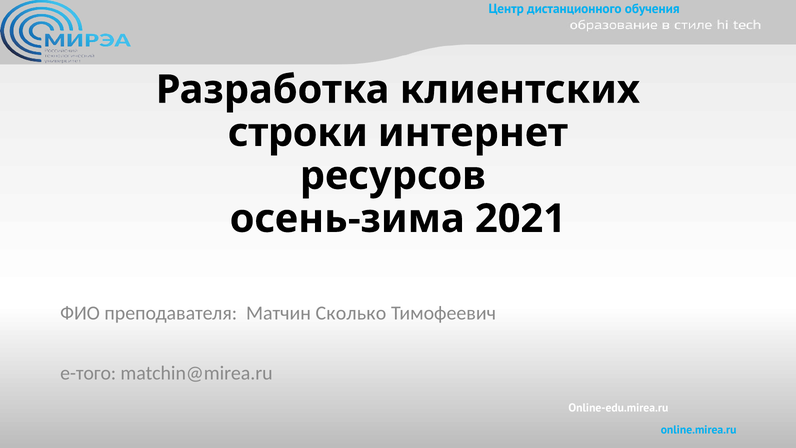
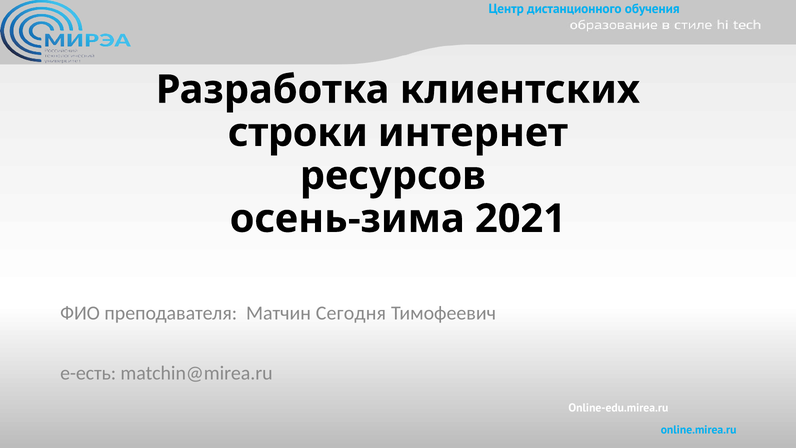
Сколько: Сколько -> Сегодня
e-того: e-того -> e-есть
